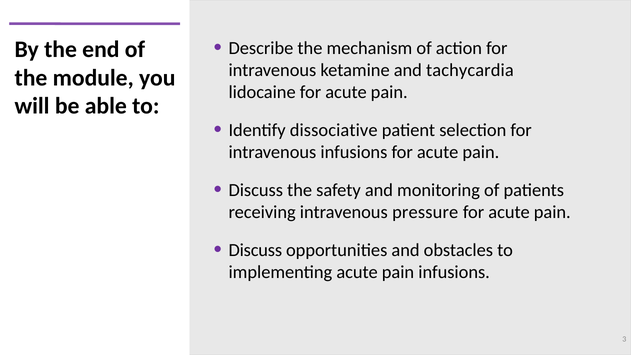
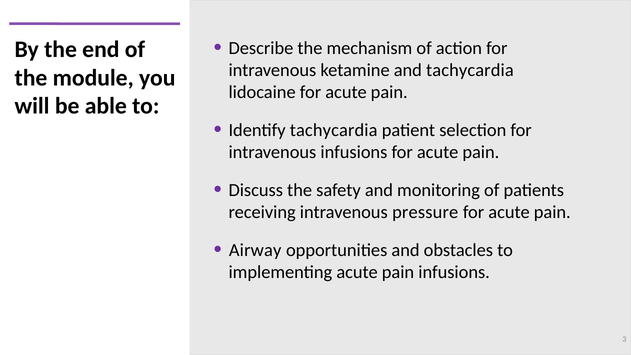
Identify dissociative: dissociative -> tachycardia
Discuss at (255, 250): Discuss -> Airway
